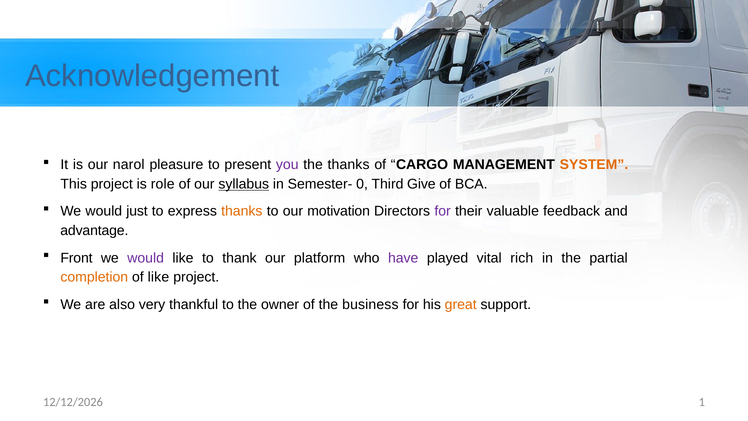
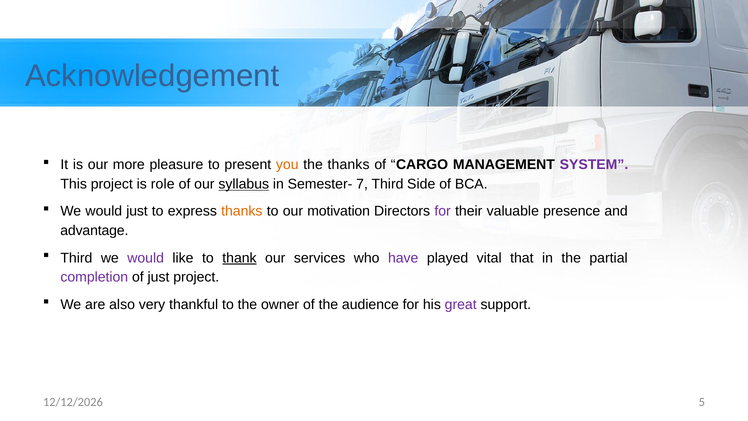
narol: narol -> more
you colour: purple -> orange
SYSTEM colour: orange -> purple
0: 0 -> 7
Give: Give -> Side
feedback: feedback -> presence
Front at (76, 258): Front -> Third
thank underline: none -> present
platform: platform -> services
rich: rich -> that
completion colour: orange -> purple
of like: like -> just
business: business -> audience
great colour: orange -> purple
1: 1 -> 5
